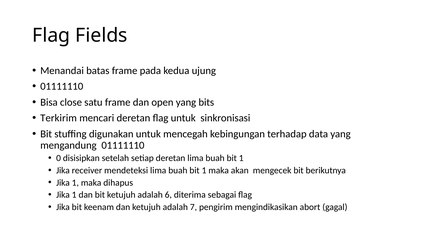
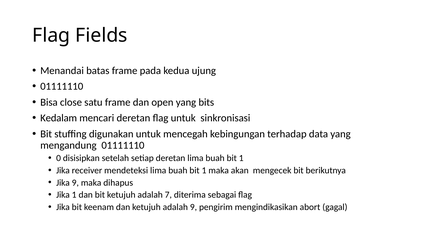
Terkirim: Terkirim -> Kedalam
1 at (75, 183): 1 -> 9
6: 6 -> 7
adalah 7: 7 -> 9
